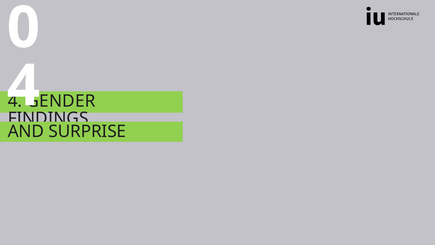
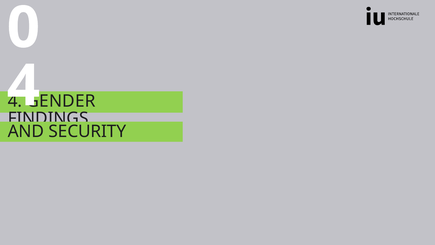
SURPRISE: SURPRISE -> SECURITY
